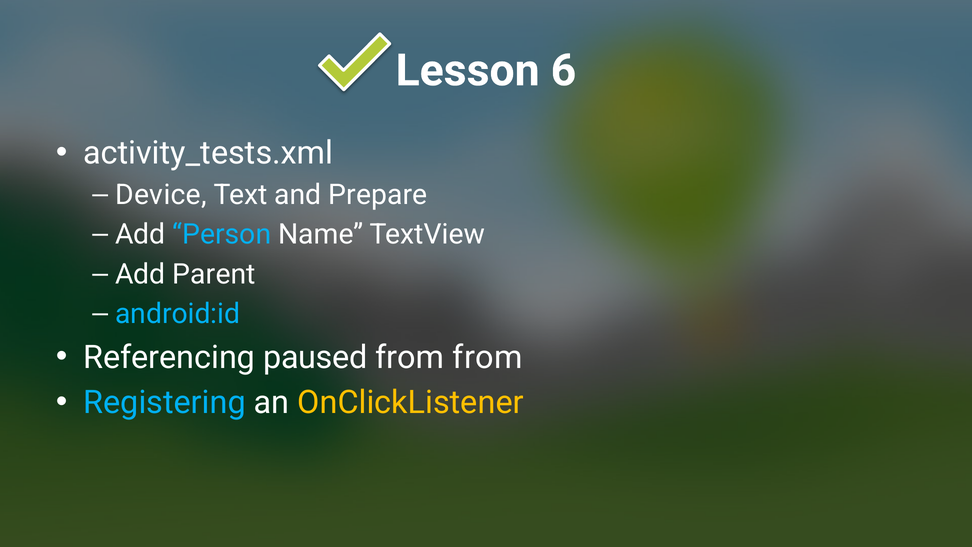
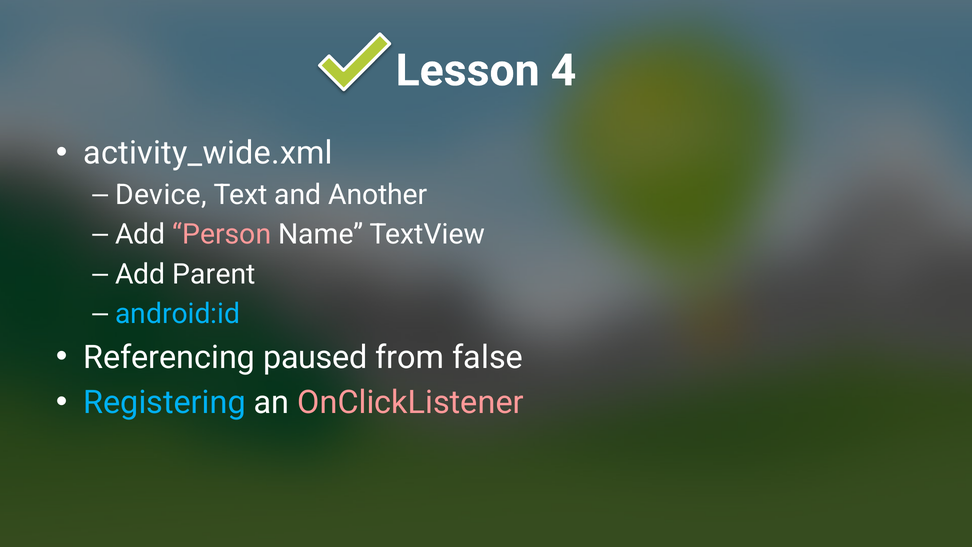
6: 6 -> 4
activity_tests.xml: activity_tests.xml -> activity_wide.xml
Prepare: Prepare -> Another
Person colour: light blue -> pink
from from: from -> false
OnClickListener colour: yellow -> pink
